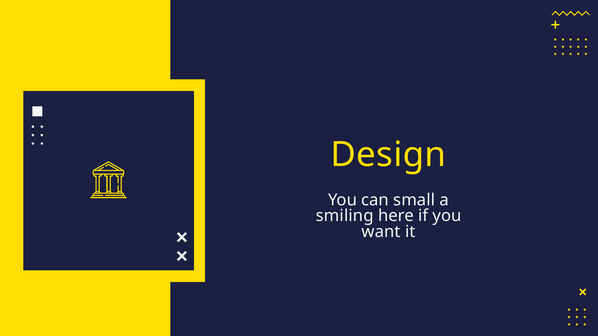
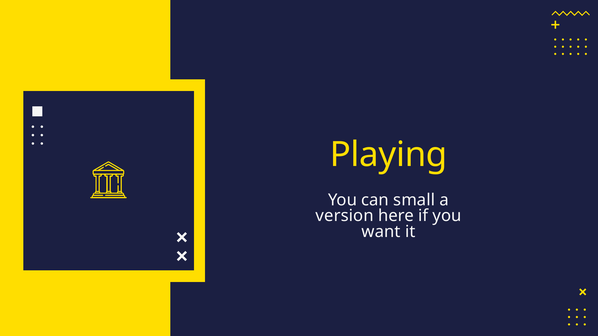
Design: Design -> Playing
smiling: smiling -> version
